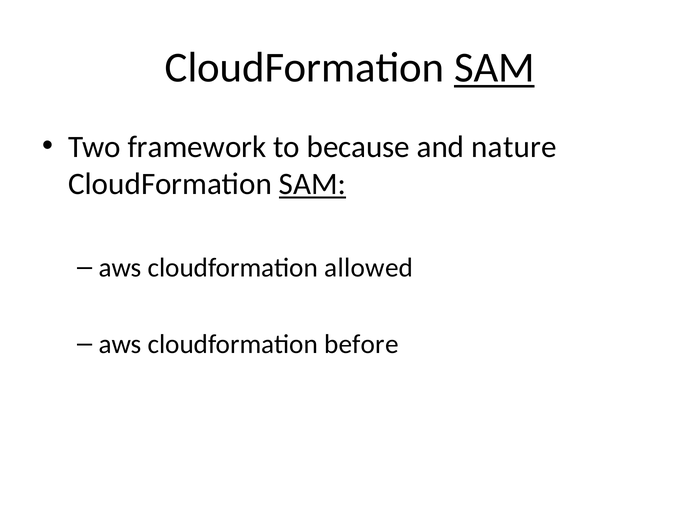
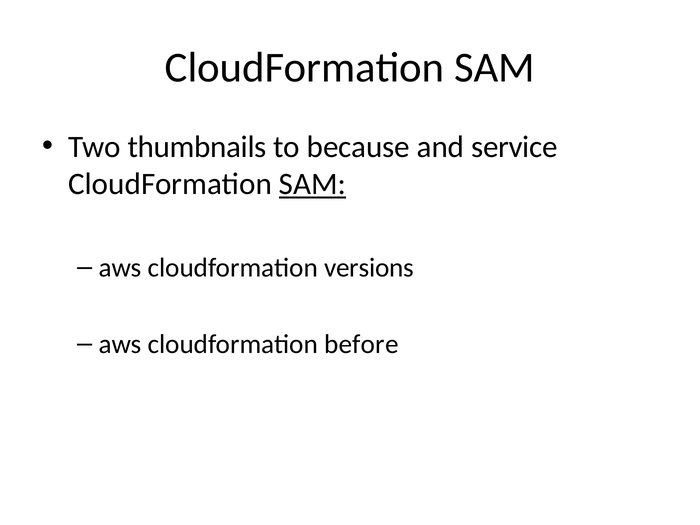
SAM at (494, 68) underline: present -> none
framework: framework -> thumbnails
nature: nature -> service
allowed: allowed -> versions
